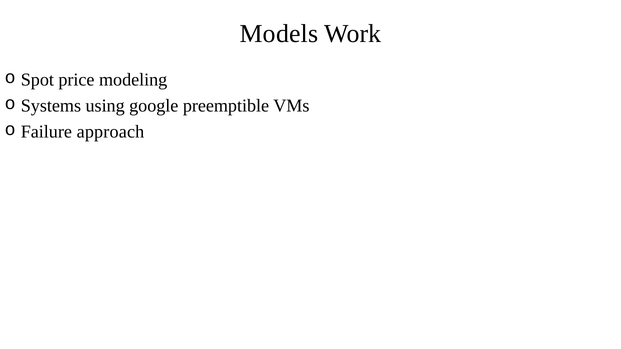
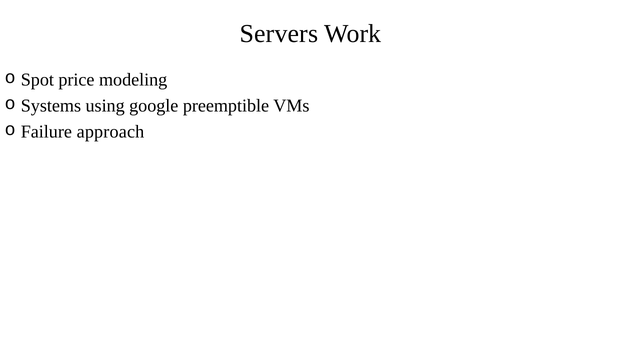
Models: Models -> Servers
